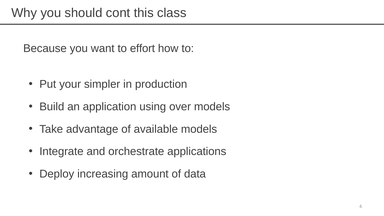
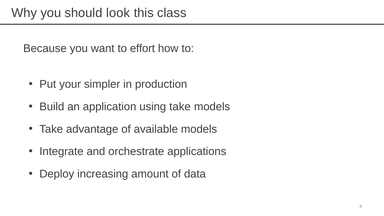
cont: cont -> look
using over: over -> take
